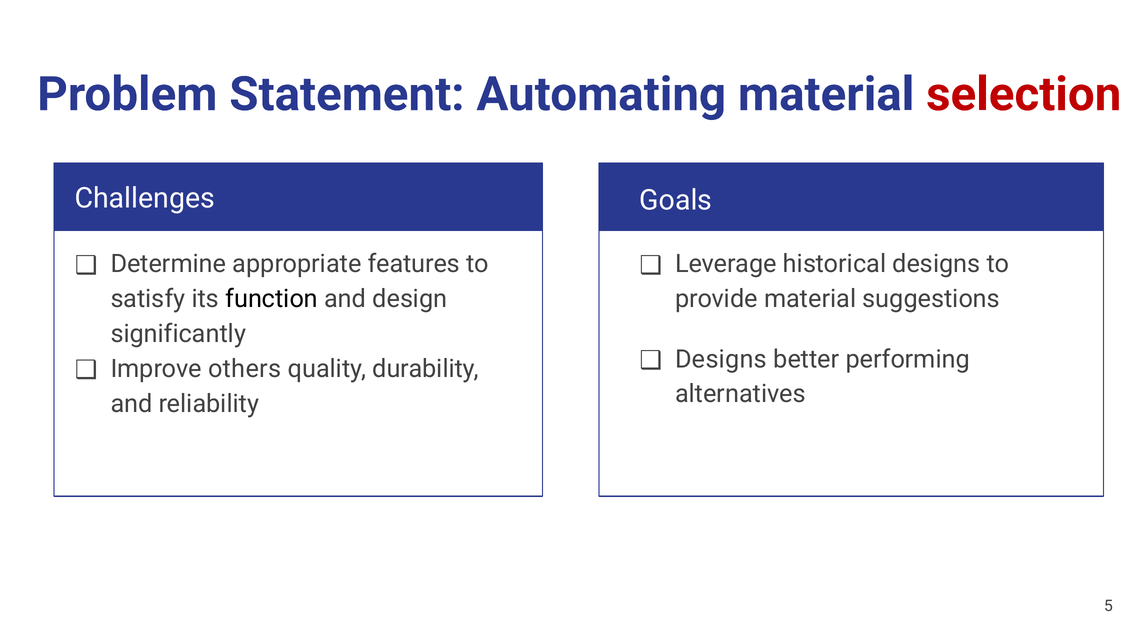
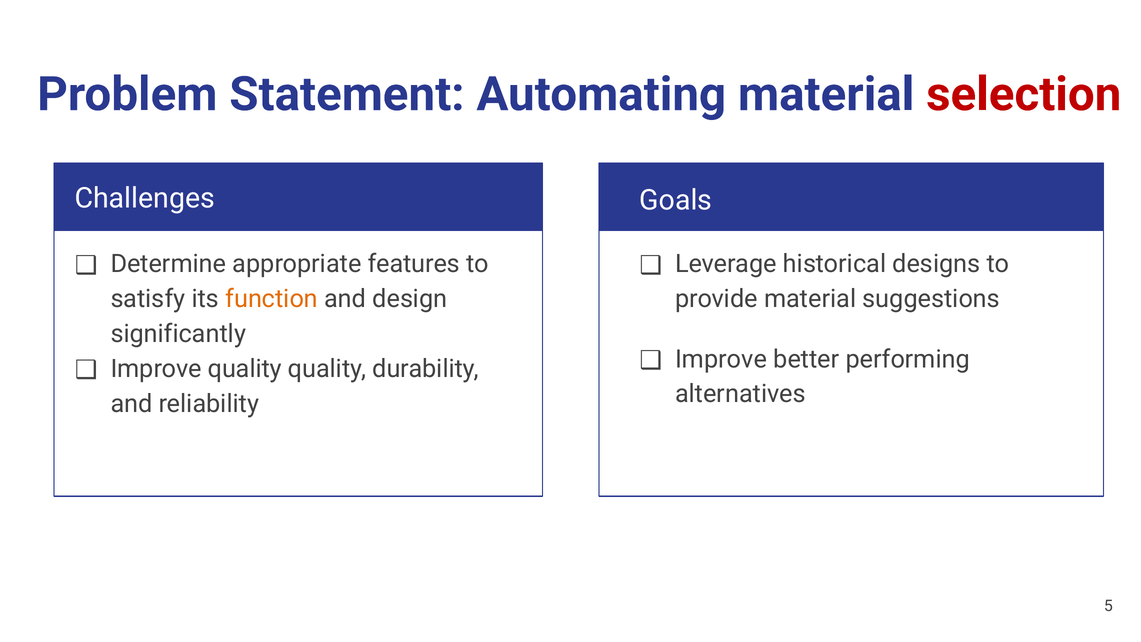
function colour: black -> orange
Designs at (721, 359): Designs -> Improve
Improve others: others -> quality
